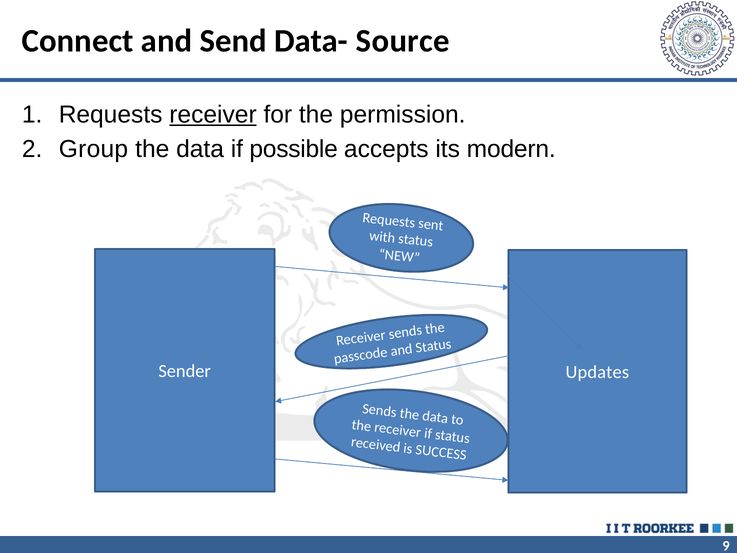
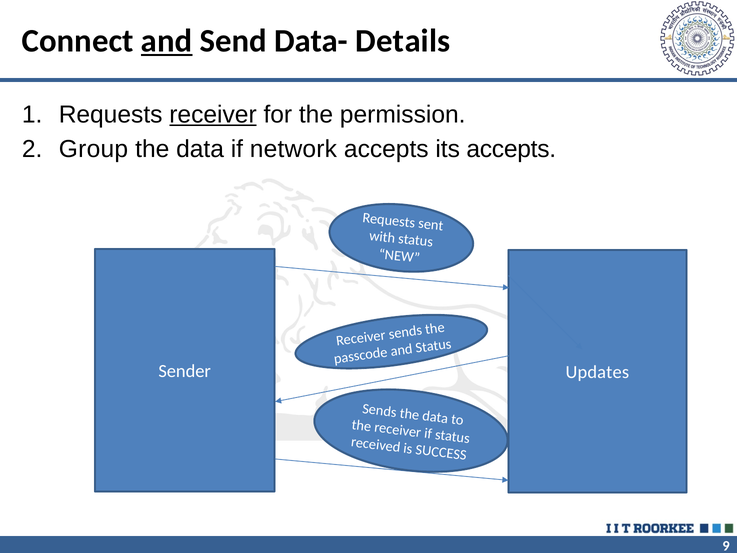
and at (167, 41) underline: none -> present
Source: Source -> Details
possible: possible -> network
its modern: modern -> accepts
